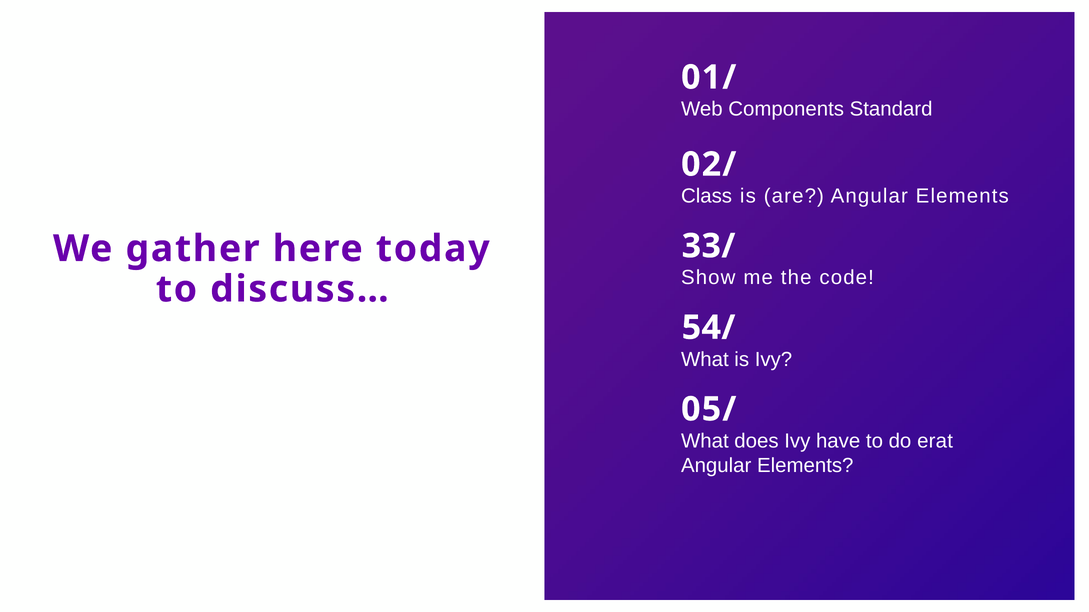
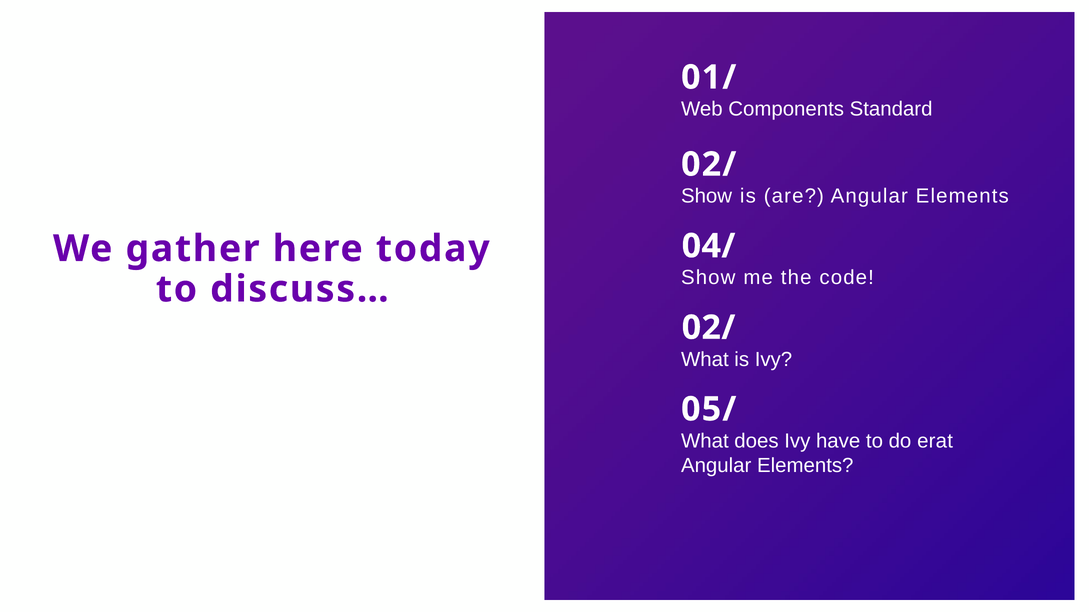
Class at (707, 196): Class -> Show
33/: 33/ -> 04/
54/ at (709, 328): 54/ -> 02/
